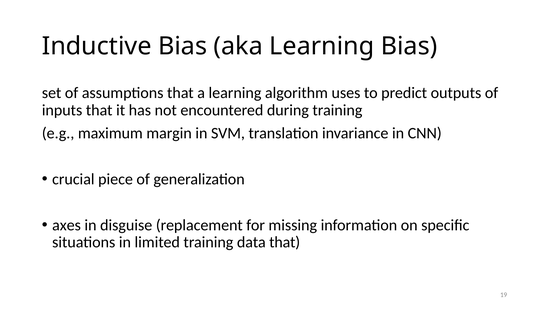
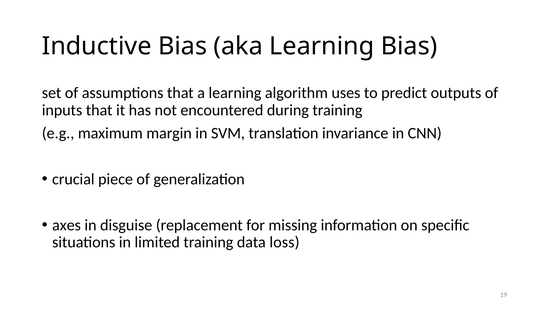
data that: that -> loss
